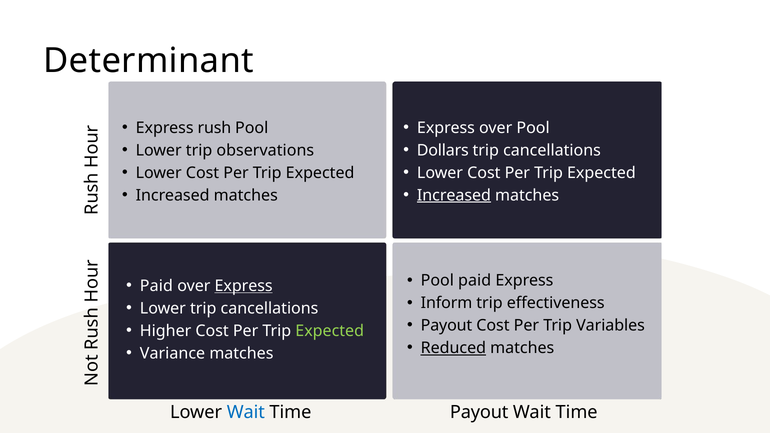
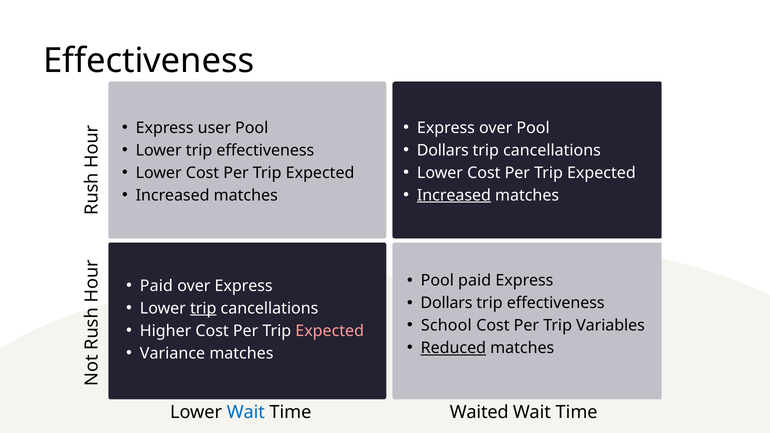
Determinant at (149, 61): Determinant -> Effectiveness
rush: rush -> user
Lower trip observations: observations -> effectiveness
Express at (244, 286) underline: present -> none
Inform at (446, 303): Inform -> Dollars
trip at (203, 308) underline: none -> present
Payout at (446, 326): Payout -> School
Expected at (330, 331) colour: light green -> pink
Time Payout: Payout -> Waited
